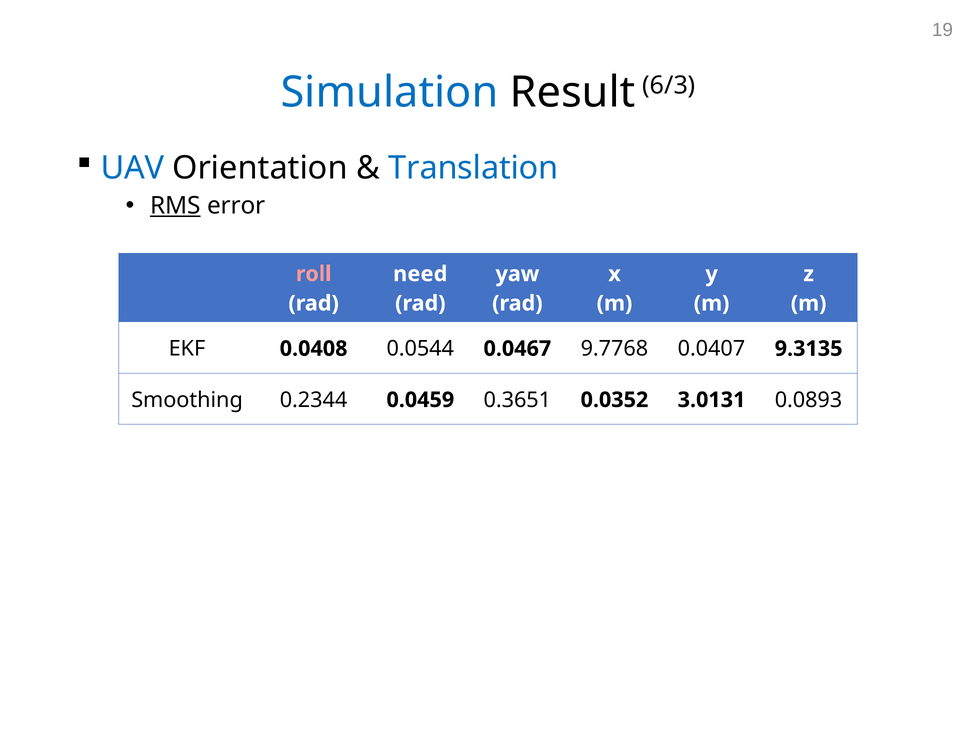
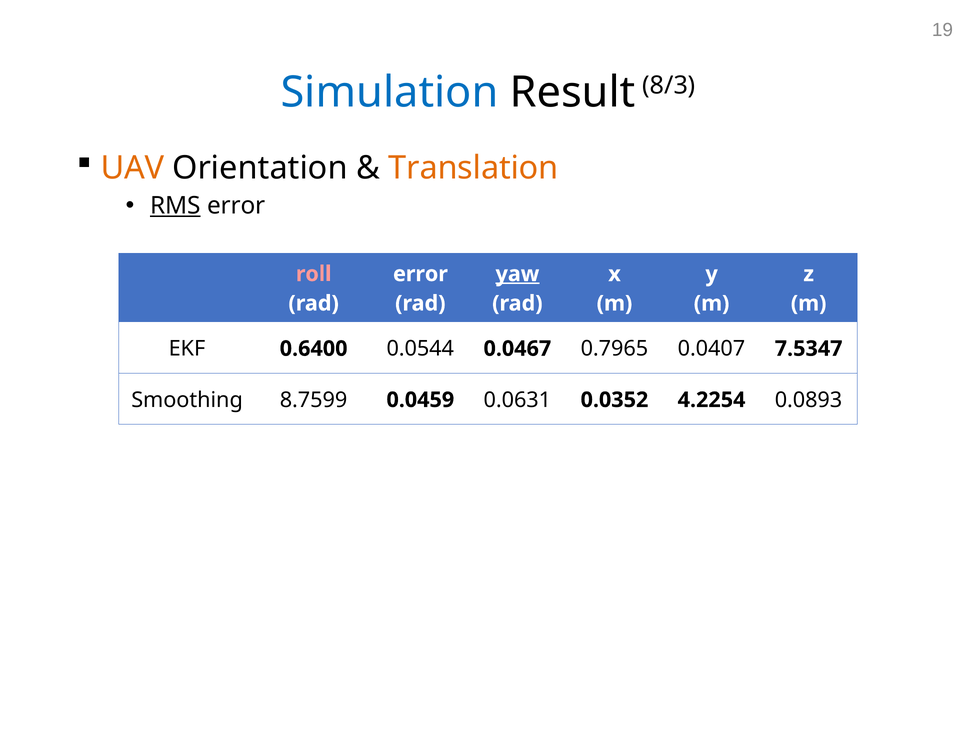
6/3: 6/3 -> 8/3
UAV colour: blue -> orange
Translation colour: blue -> orange
need at (420, 274): need -> error
yaw underline: none -> present
0.0408: 0.0408 -> 0.6400
9.7768: 9.7768 -> 0.7965
9.3135: 9.3135 -> 7.5347
0.2344: 0.2344 -> 8.7599
0.3651: 0.3651 -> 0.0631
3.0131: 3.0131 -> 4.2254
